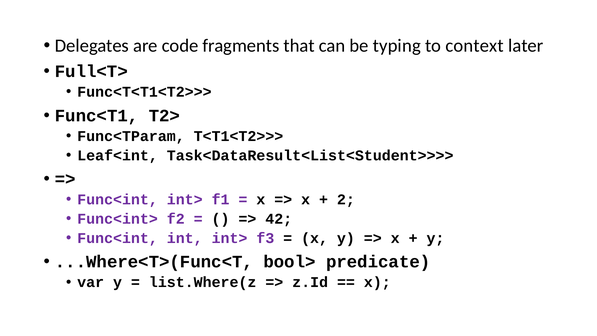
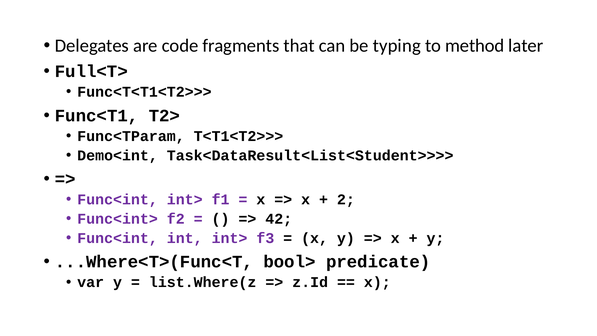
context: context -> method
Leaf<int: Leaf<int -> Demo<int
